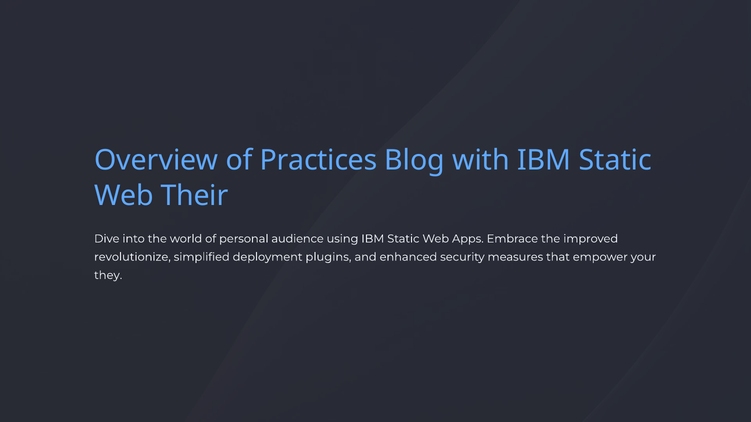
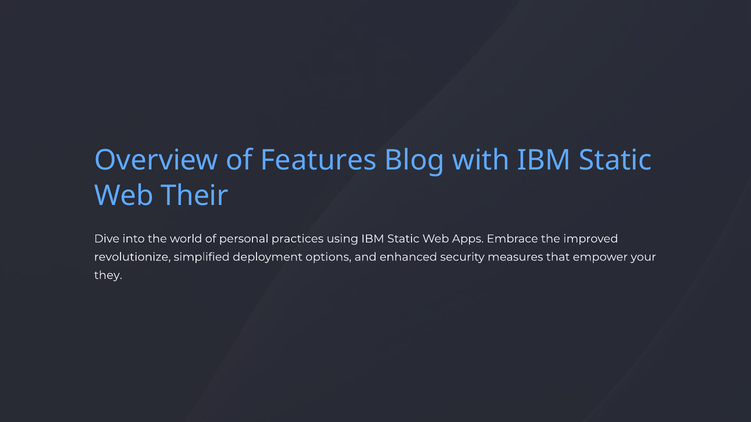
Practices: Practices -> Features
audience: audience -> practices
plugins: plugins -> options
